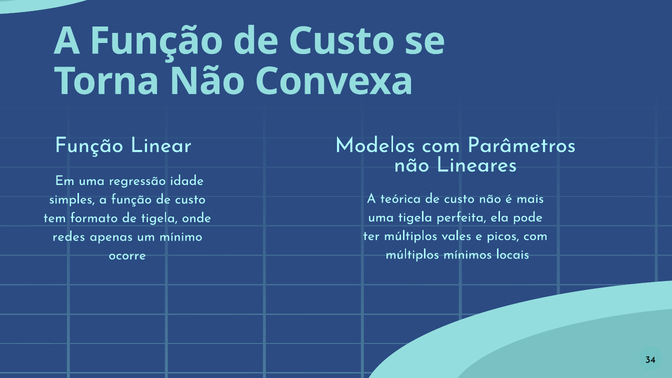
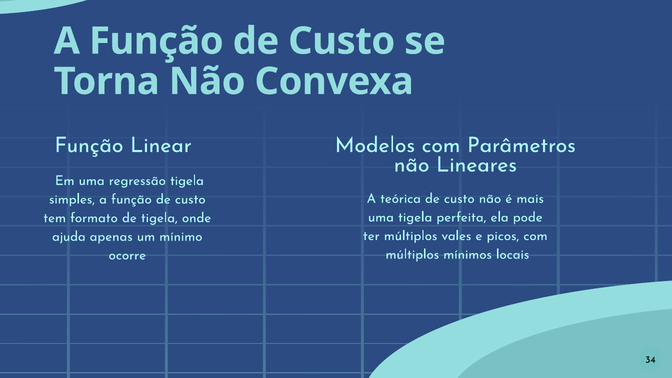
regressão idade: idade -> tigela
redes: redes -> ajuda
